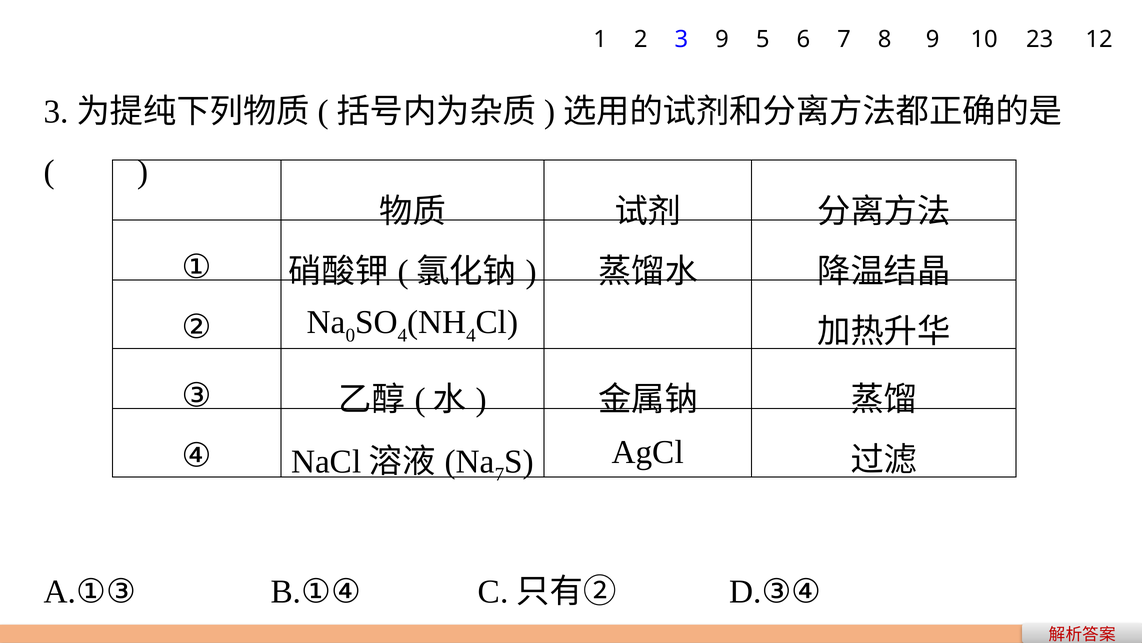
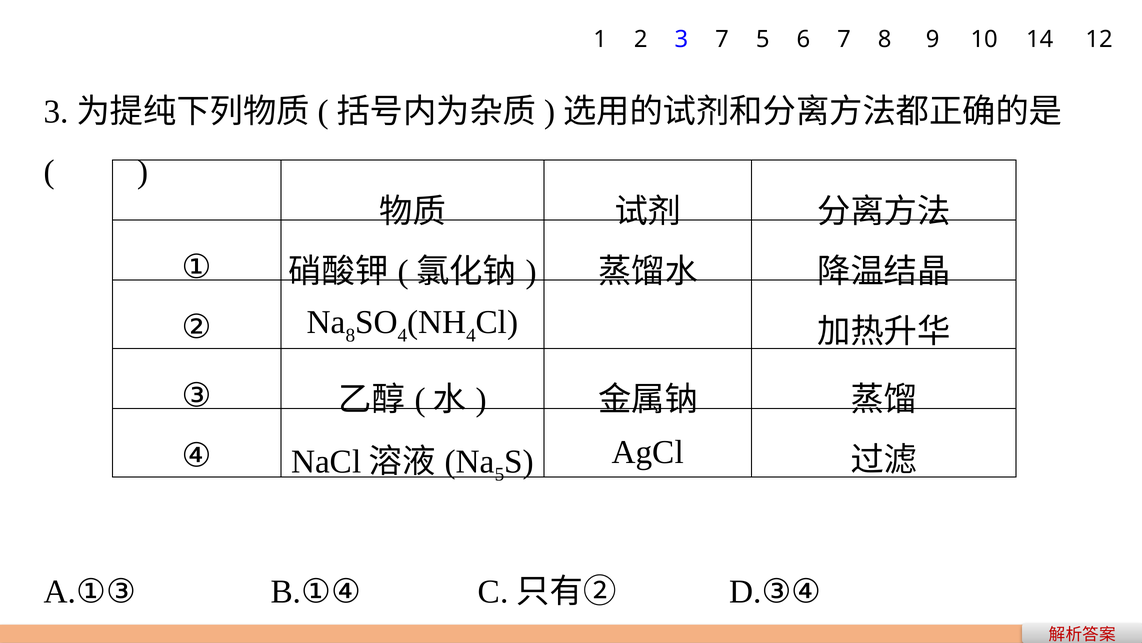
3 9: 9 -> 7
23: 23 -> 14
0 at (350, 335): 0 -> 8
7 at (500, 474): 7 -> 5
